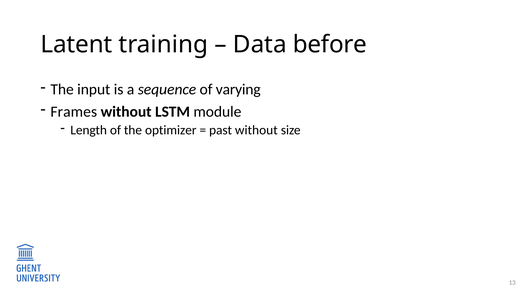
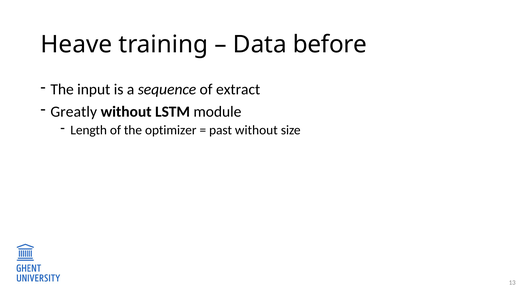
Latent: Latent -> Heave
varying: varying -> extract
Frames: Frames -> Greatly
